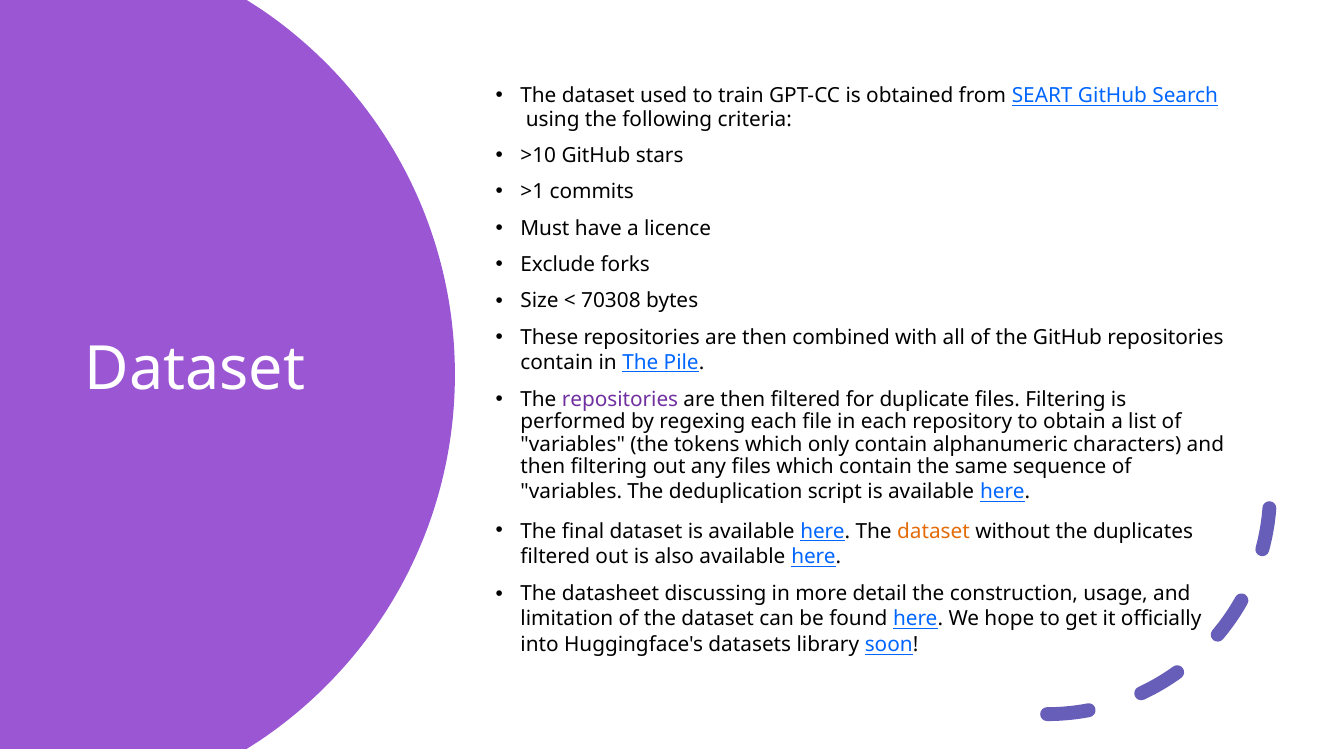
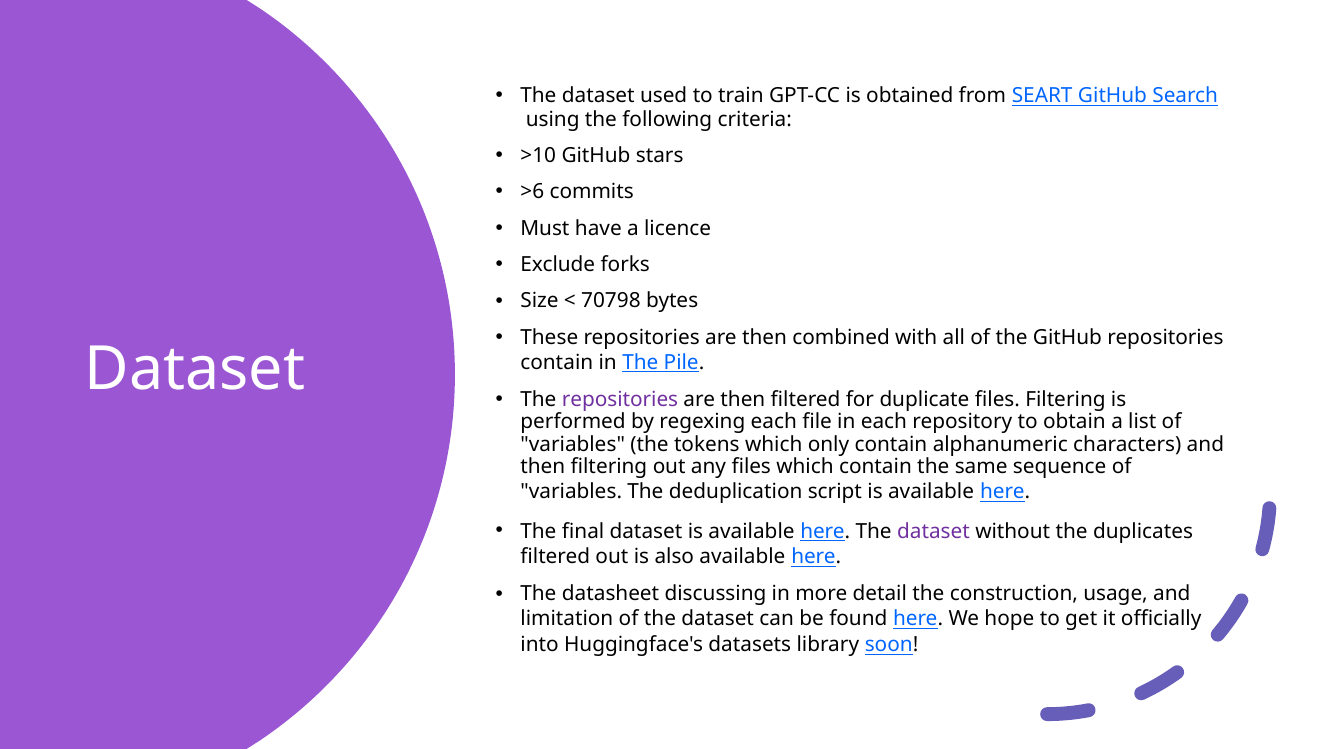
>1: >1 -> >6
70308: 70308 -> 70798
dataset at (933, 531) colour: orange -> purple
